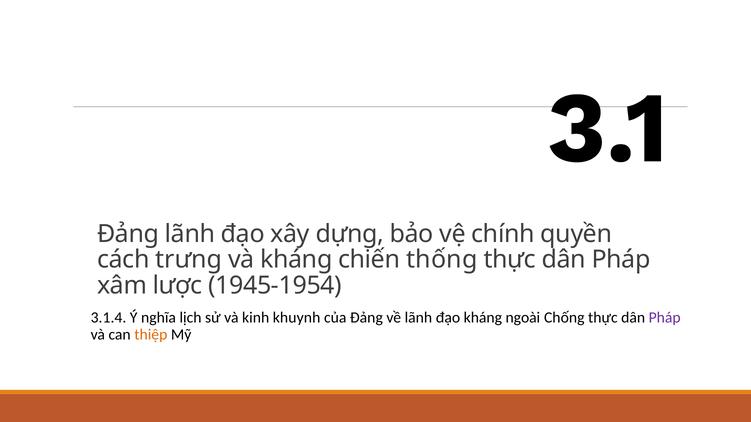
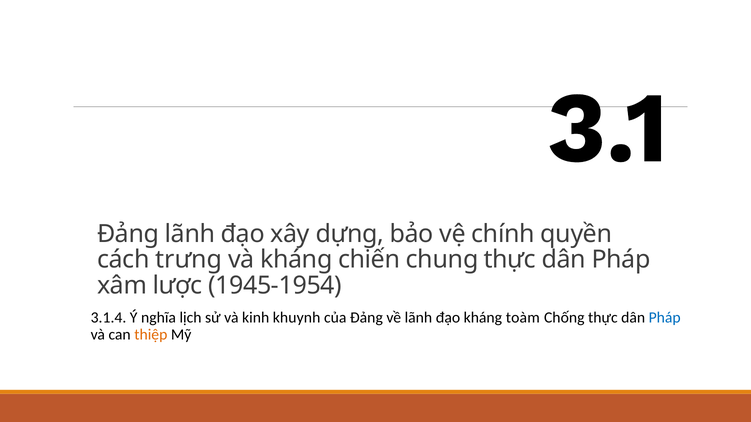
thống: thống -> chung
ngoài: ngoài -> toàm
Pháp at (665, 318) colour: purple -> blue
